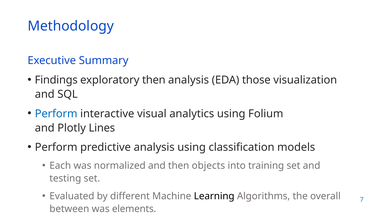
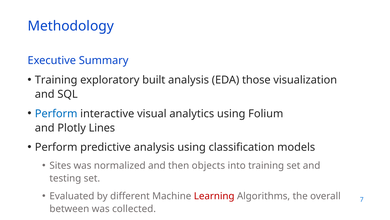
Findings at (56, 80): Findings -> Training
exploratory then: then -> built
Each: Each -> Sites
Learning colour: black -> red
elements: elements -> collected
